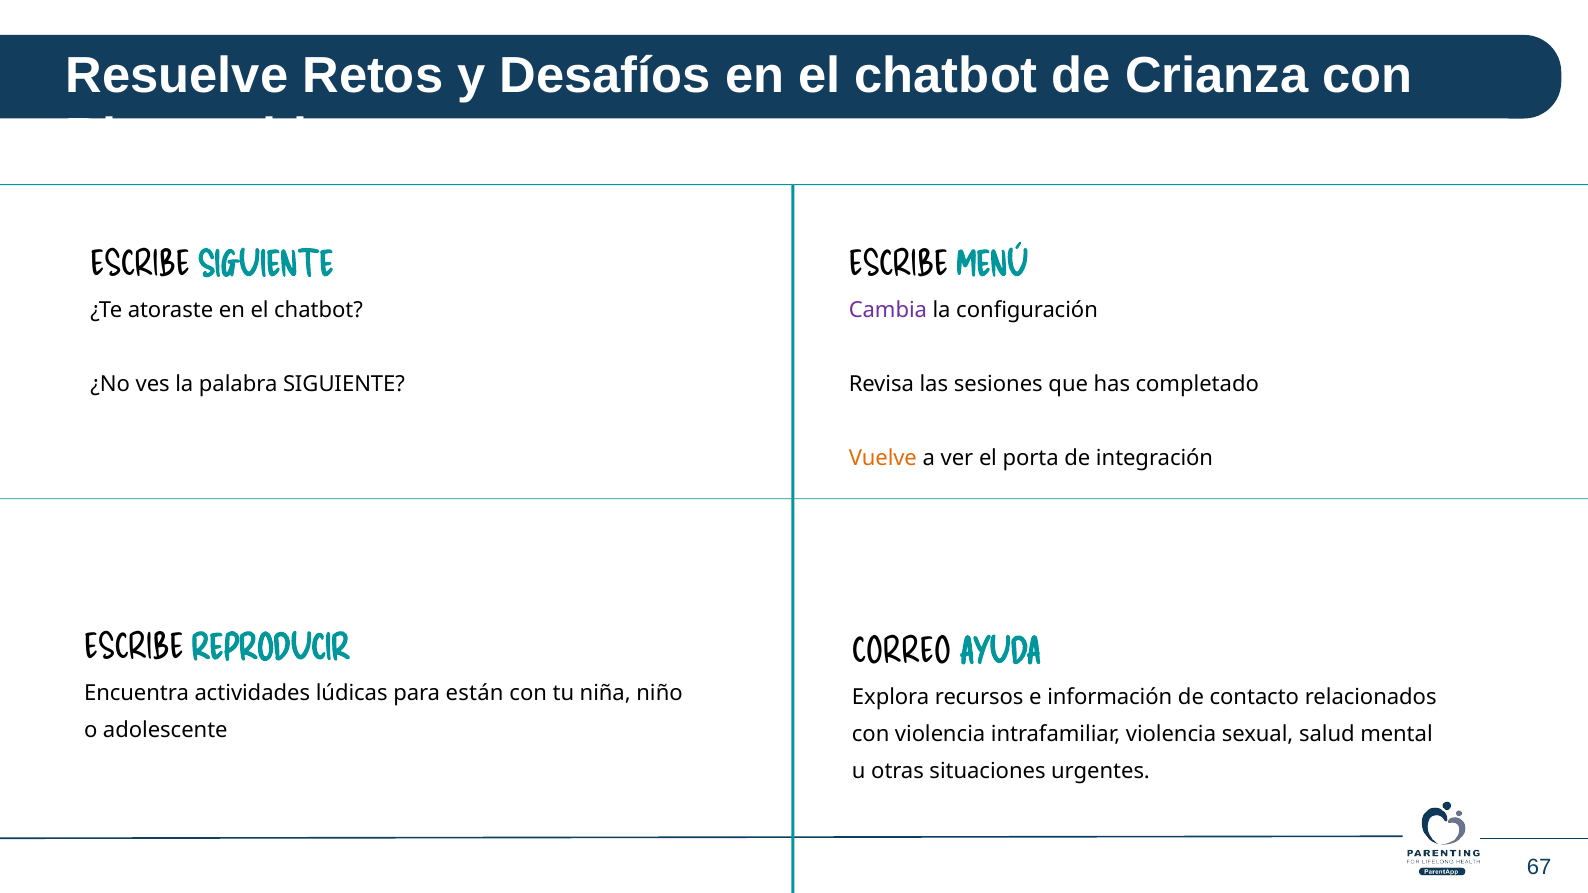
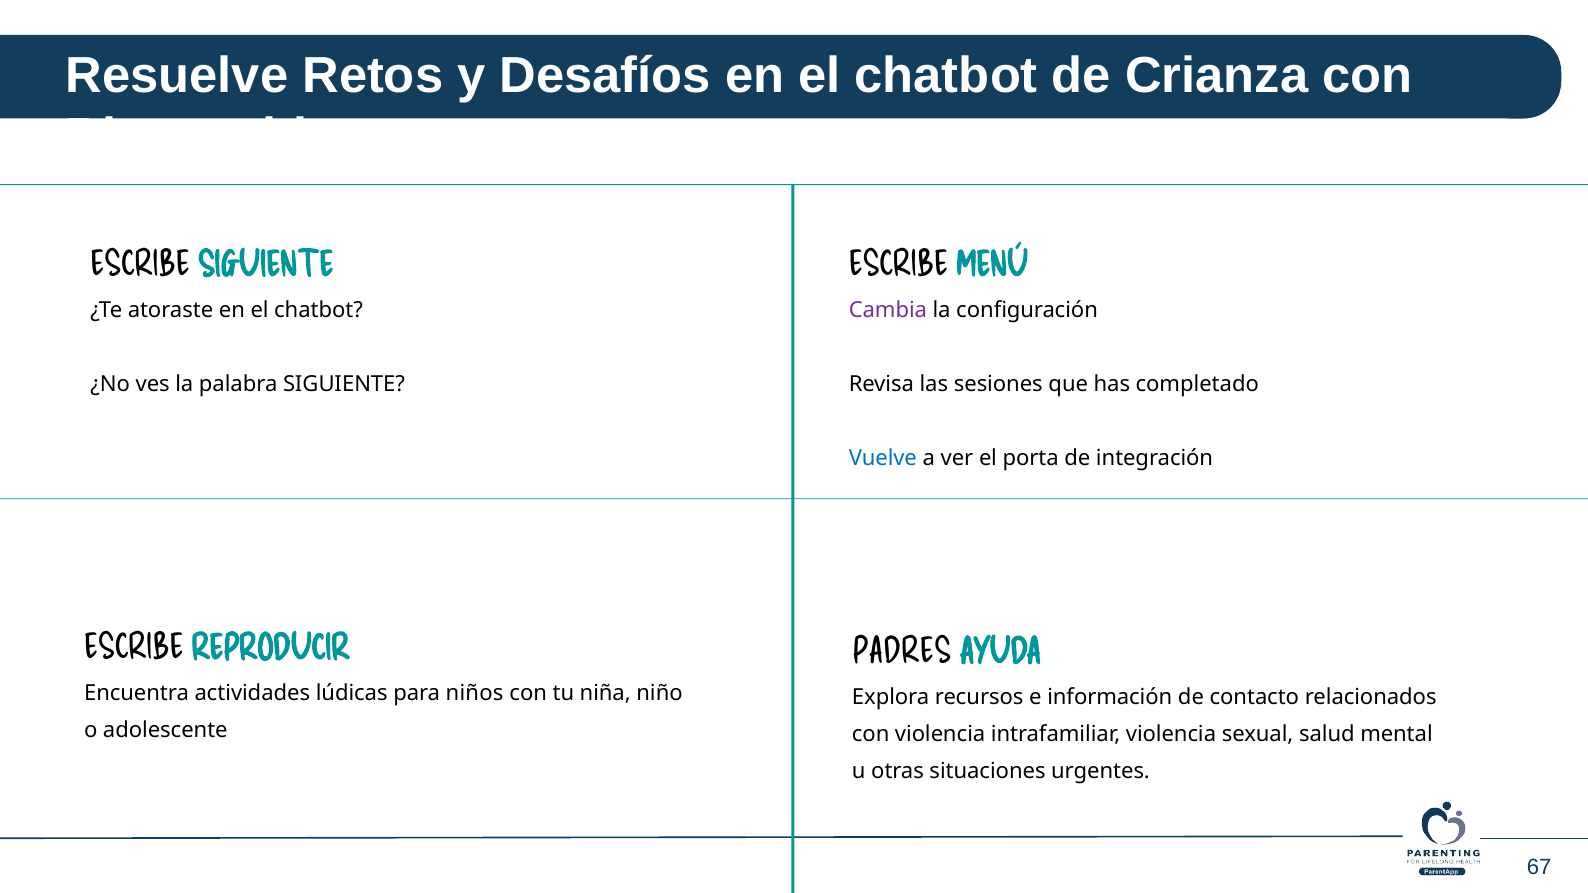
Vuelve colour: orange -> blue
CORREO: CORREO -> PADRES
están: están -> niños
